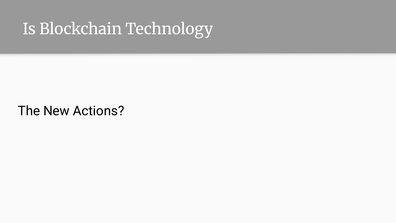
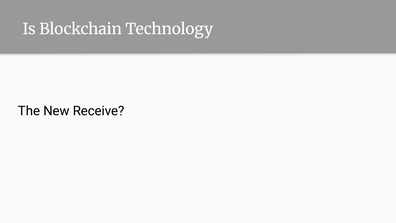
Actions: Actions -> Receive
